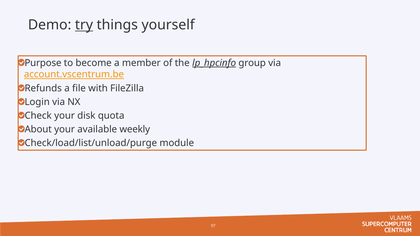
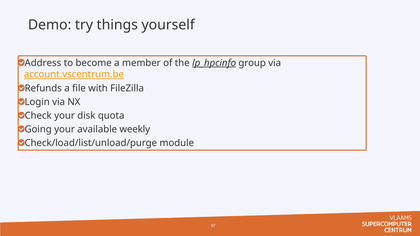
try underline: present -> none
Purpose: Purpose -> Address
About: About -> Going
